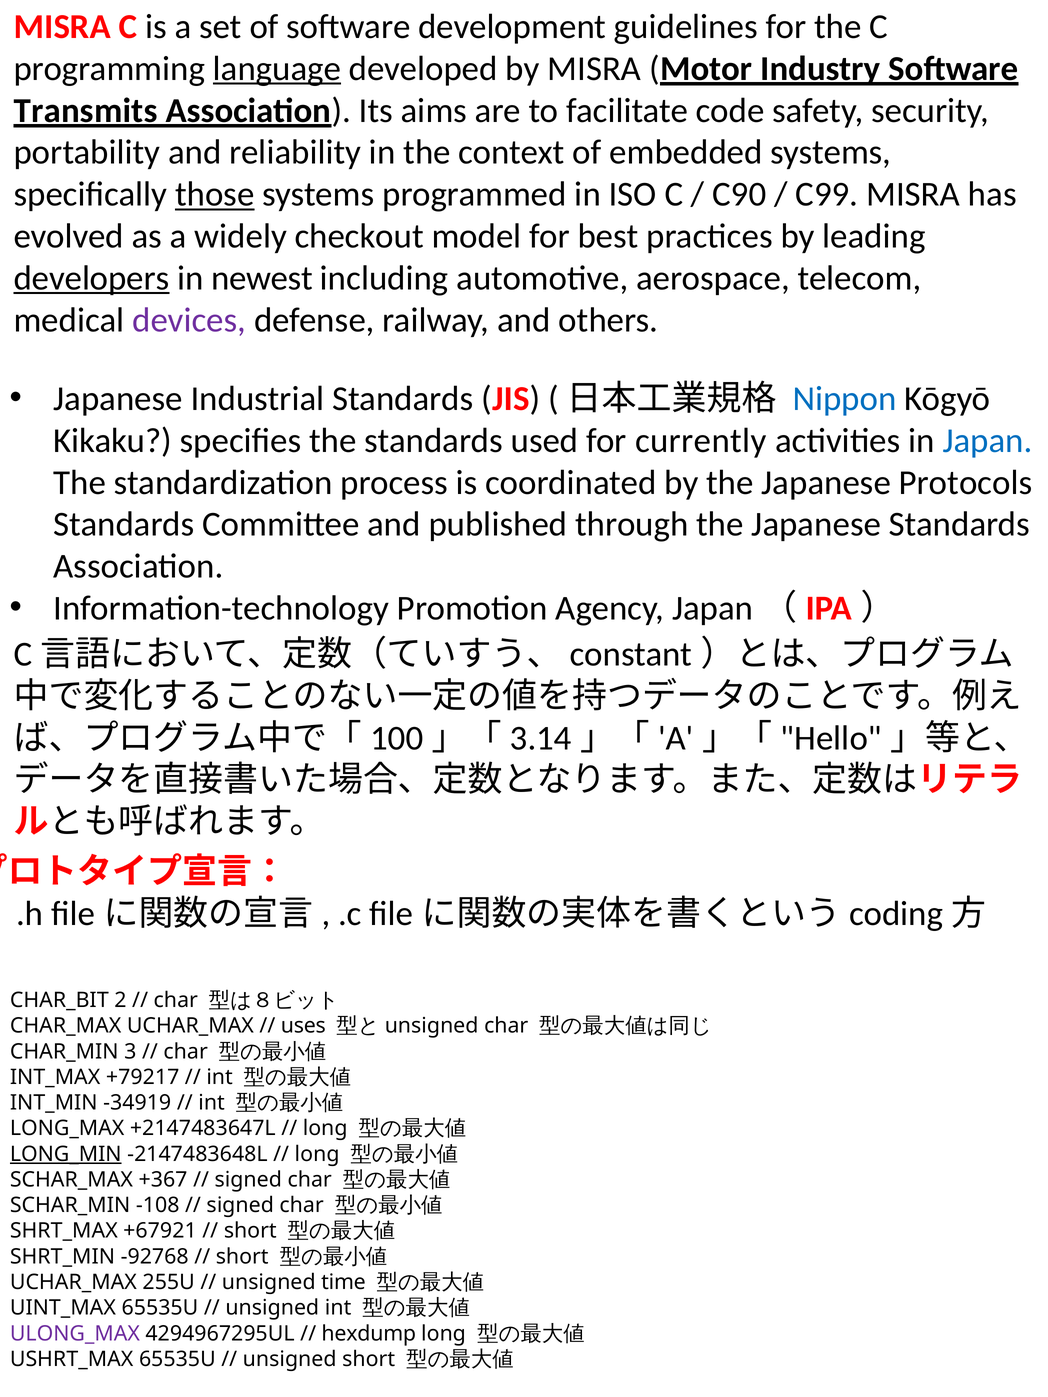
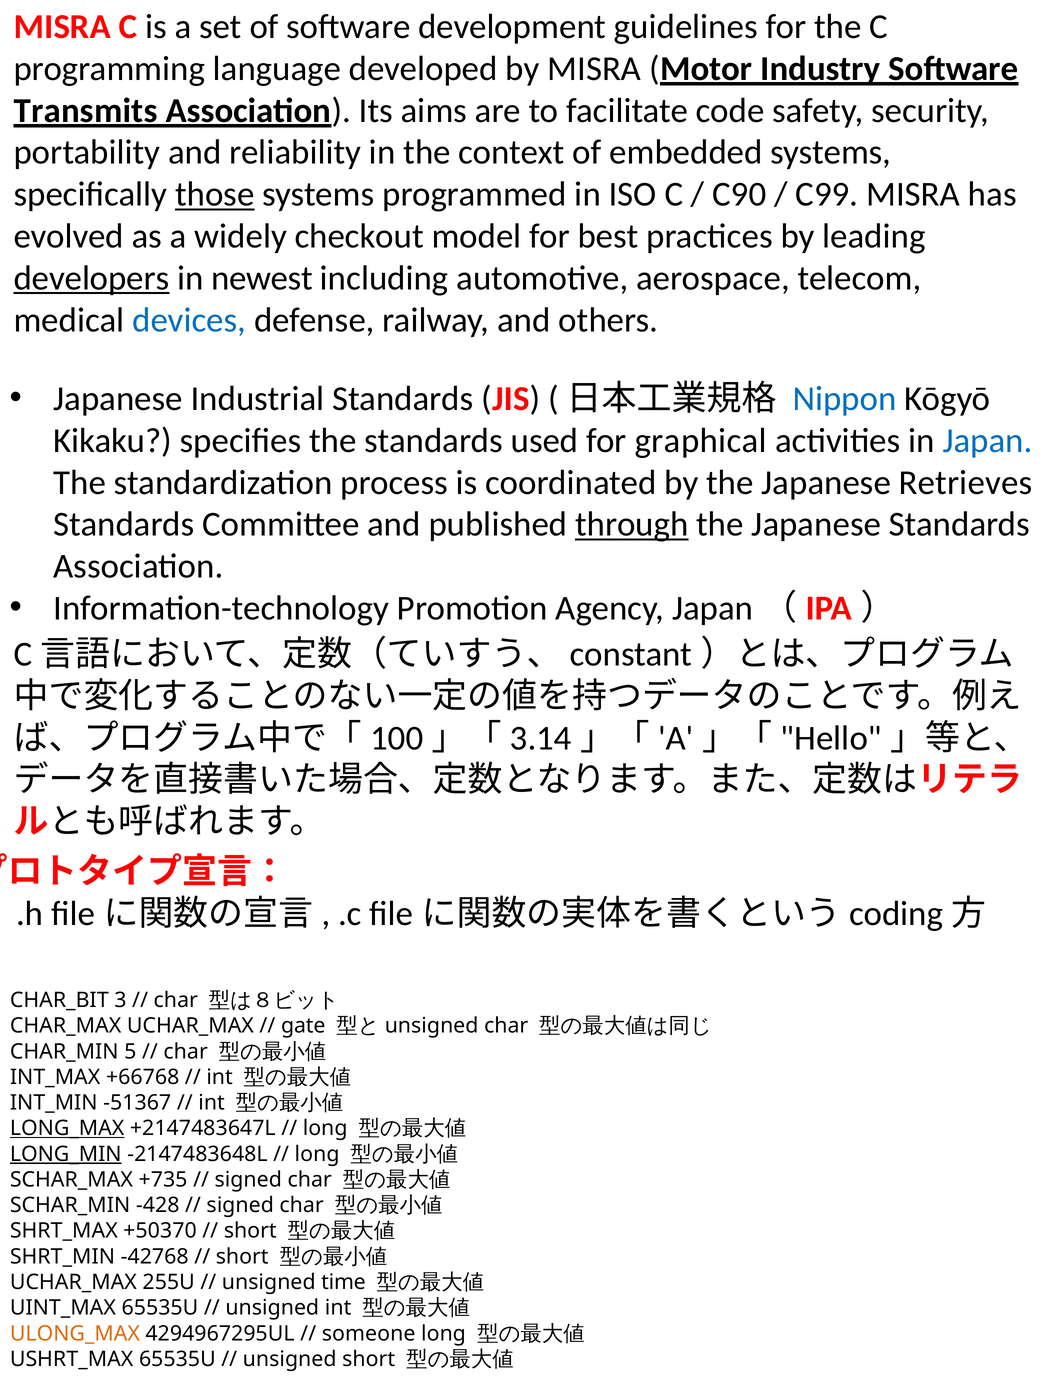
language underline: present -> none
devices colour: purple -> blue
currently: currently -> graphical
Protocols: Protocols -> Retrieves
through underline: none -> present
2: 2 -> 3
uses: uses -> gate
3: 3 -> 5
+79217: +79217 -> +66768
-34919: -34919 -> -51367
LONG_MAX underline: none -> present
+367: +367 -> +735
-108: -108 -> -428
+67921: +67921 -> +50370
-92768: -92768 -> -42768
ULONG_MAX colour: purple -> orange
hexdump: hexdump -> someone
